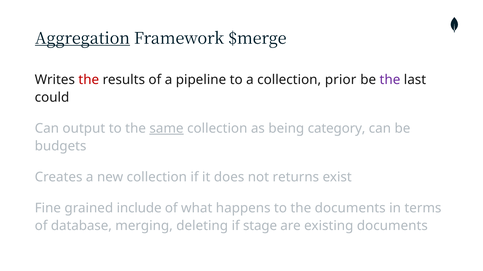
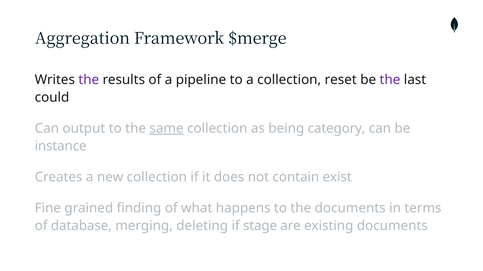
Aggregation underline: present -> none
the at (89, 80) colour: red -> purple
prior: prior -> reset
budgets: budgets -> instance
returns: returns -> contain
include: include -> finding
